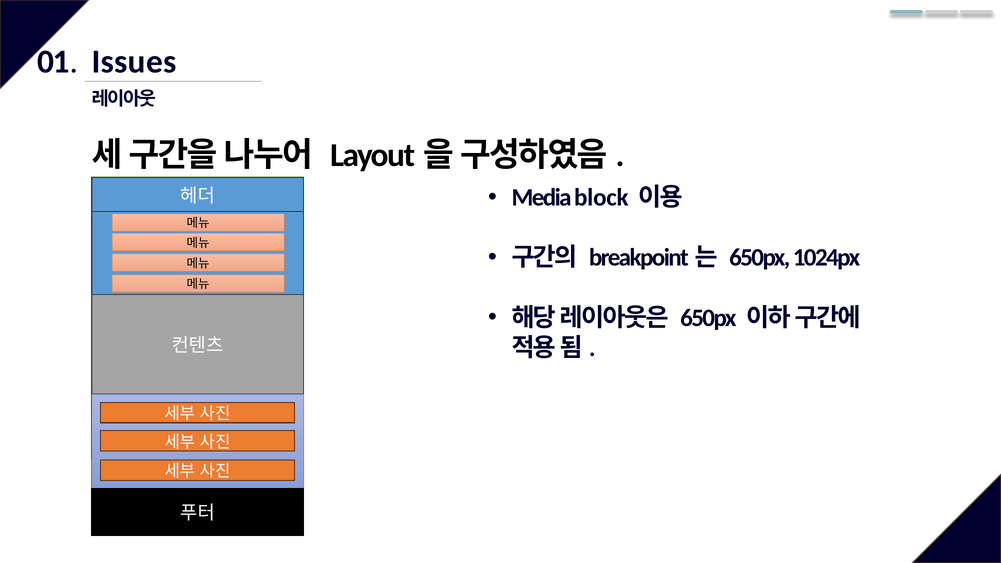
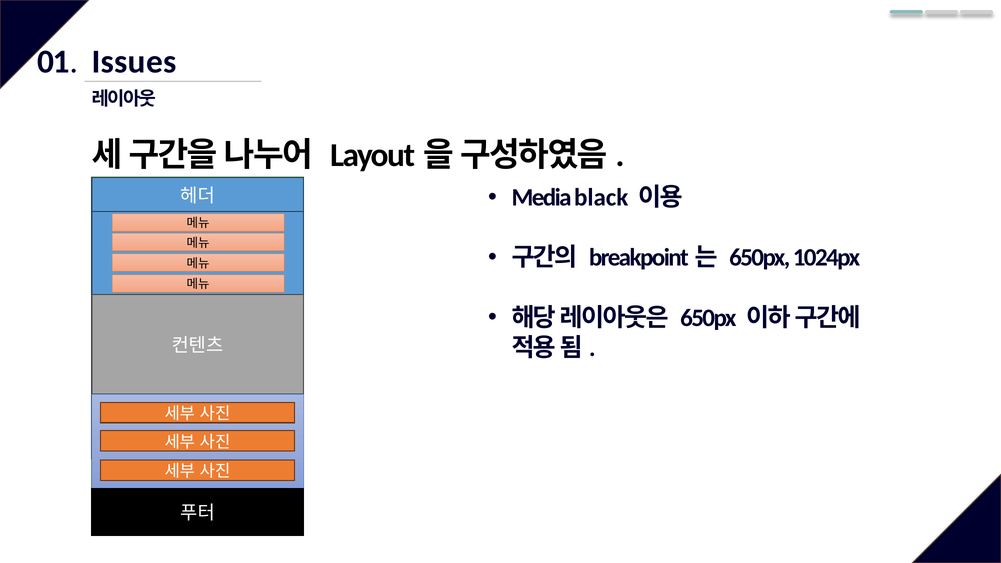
block: block -> black
